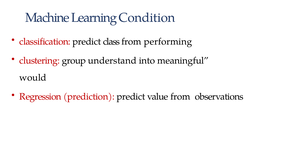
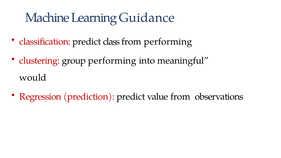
Condition: Condition -> Guidance
group understand: understand -> performing
